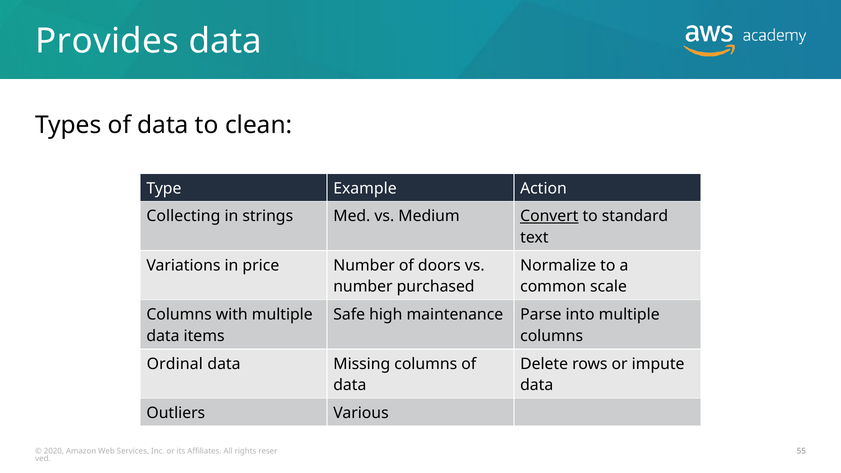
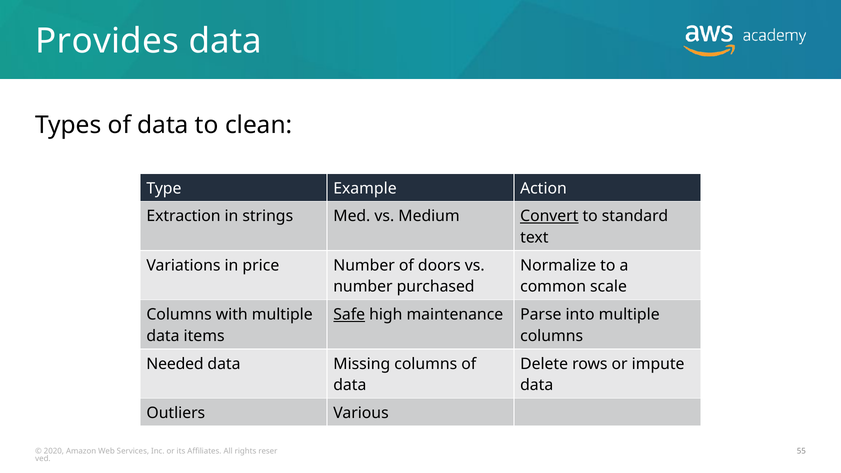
Collecting: Collecting -> Extraction
Safe underline: none -> present
Ordinal: Ordinal -> Needed
